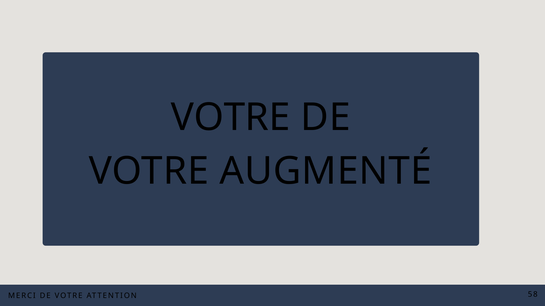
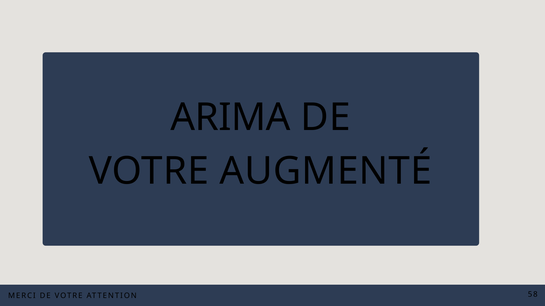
VOTRE at (231, 118): VOTRE -> ARIMA
